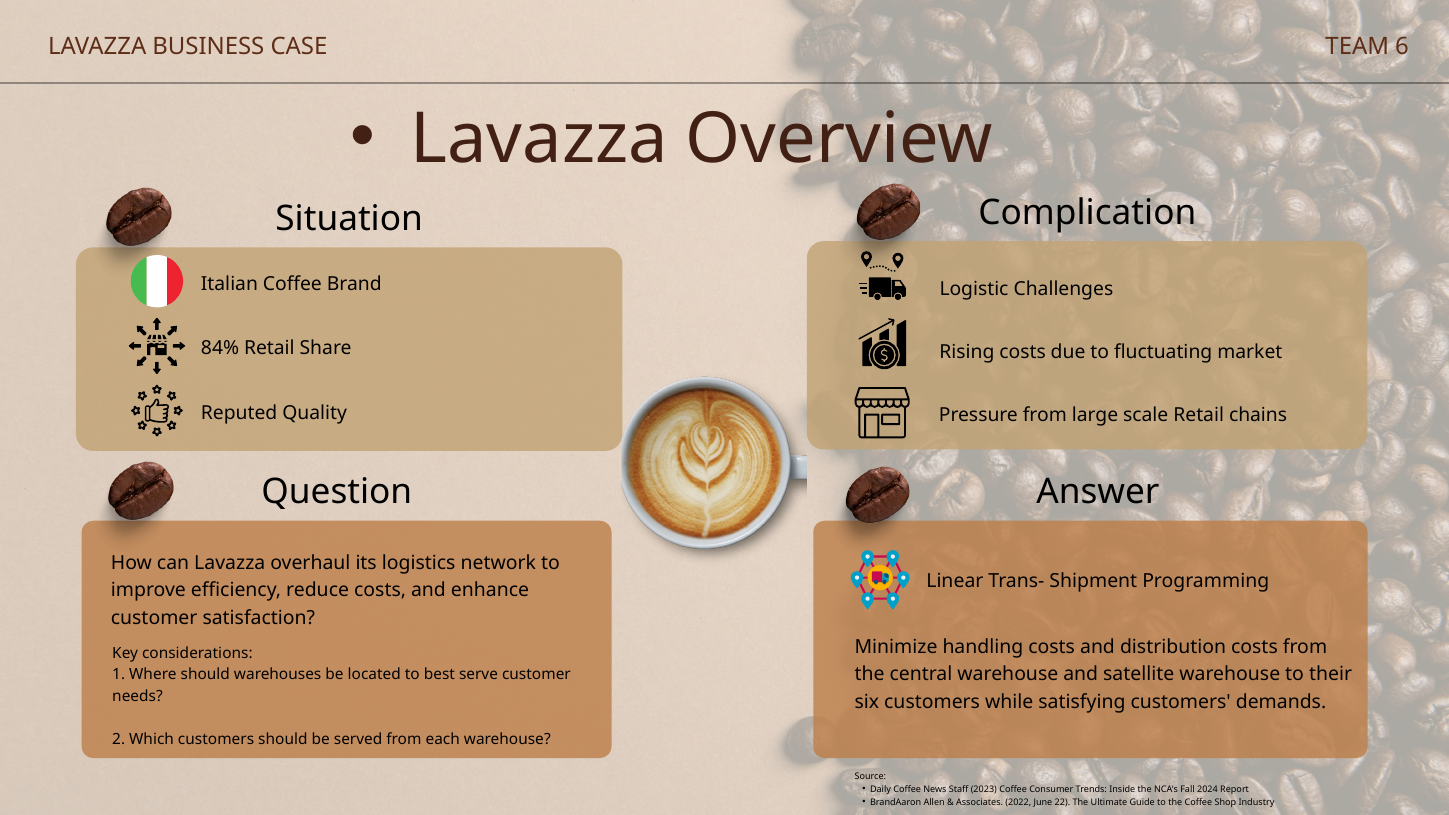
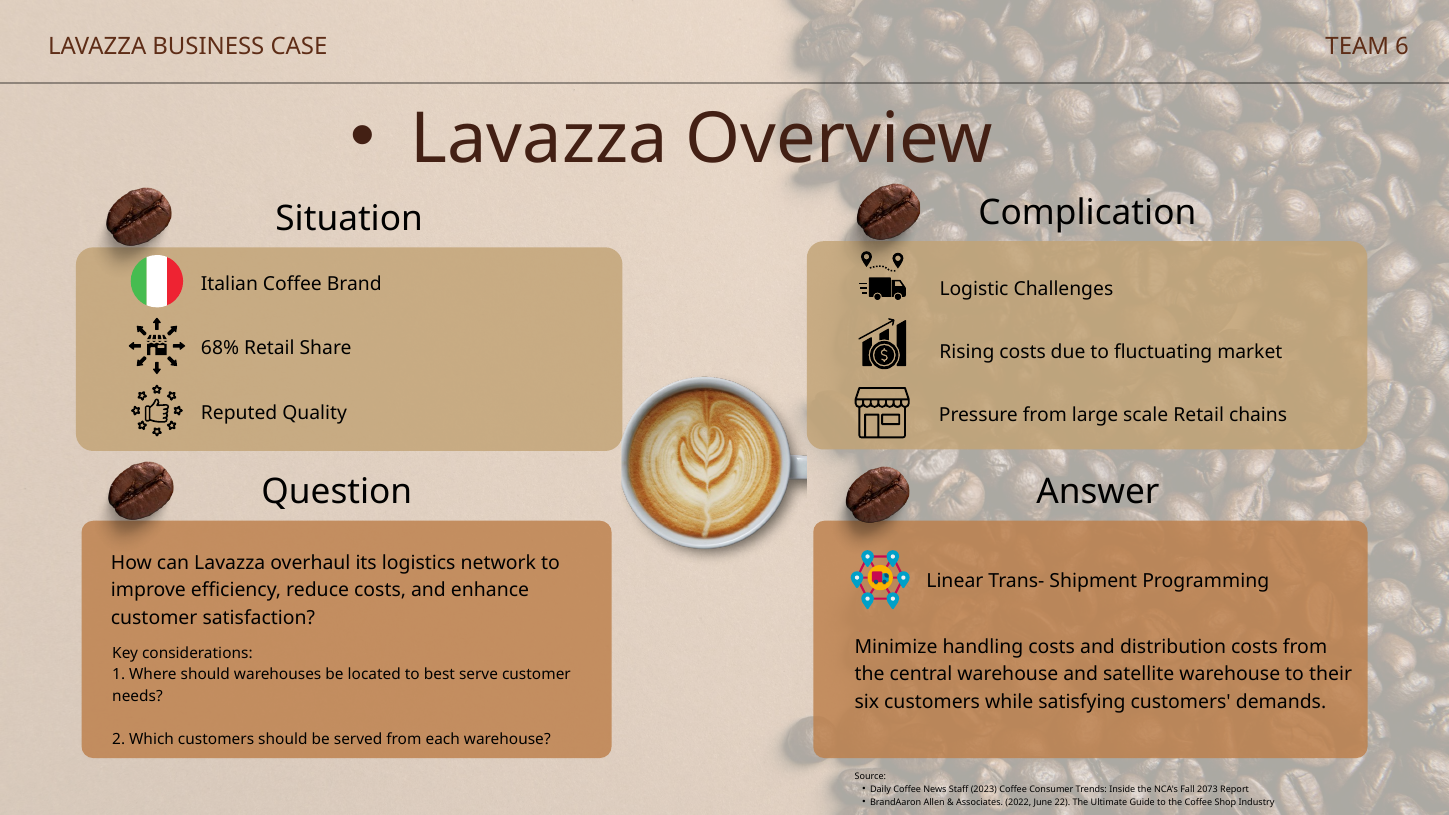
84%: 84% -> 68%
2024: 2024 -> 2073
